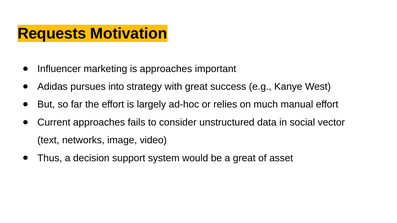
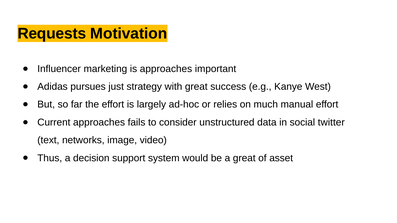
into: into -> just
vector: vector -> twitter
